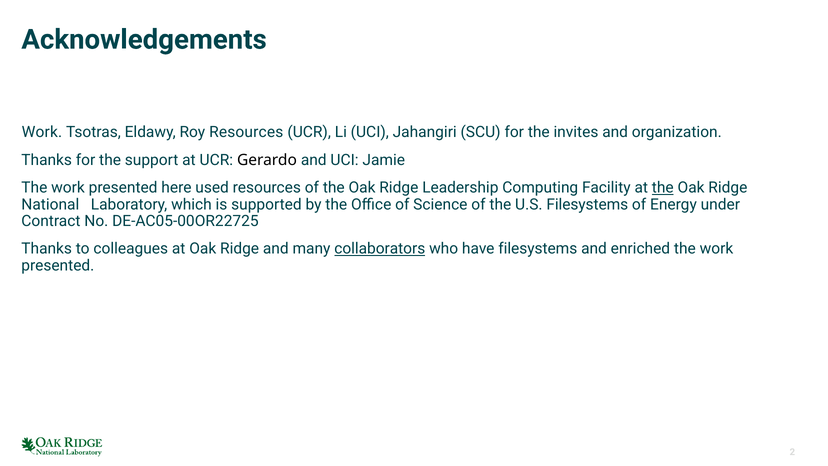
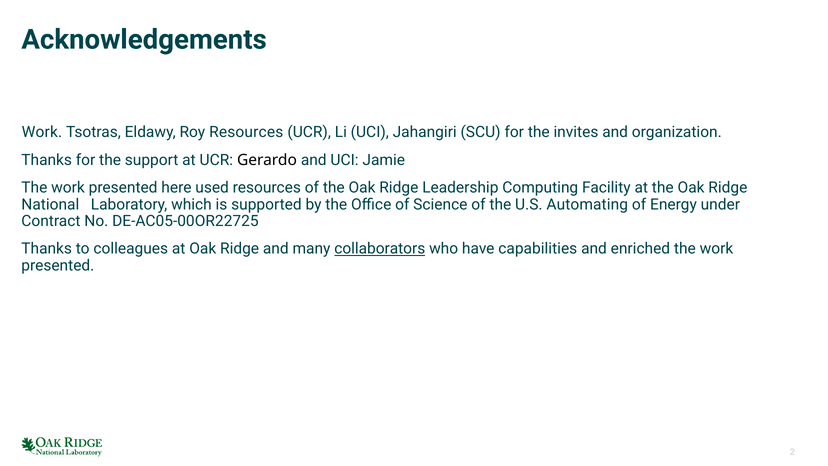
the at (663, 188) underline: present -> none
U.S Filesystems: Filesystems -> Automating
have filesystems: filesystems -> capabilities
